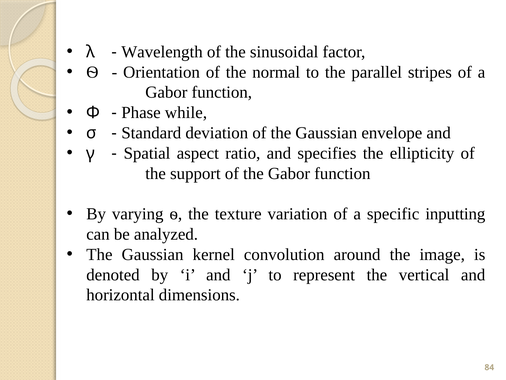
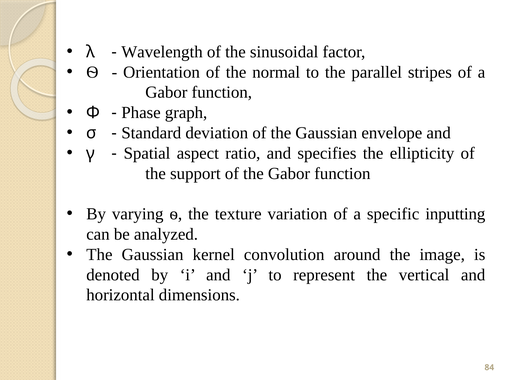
while: while -> graph
